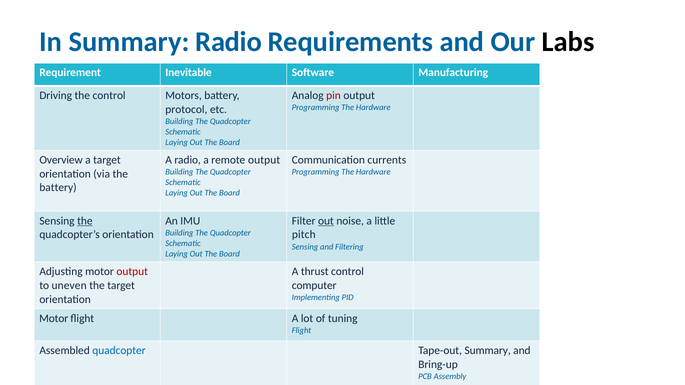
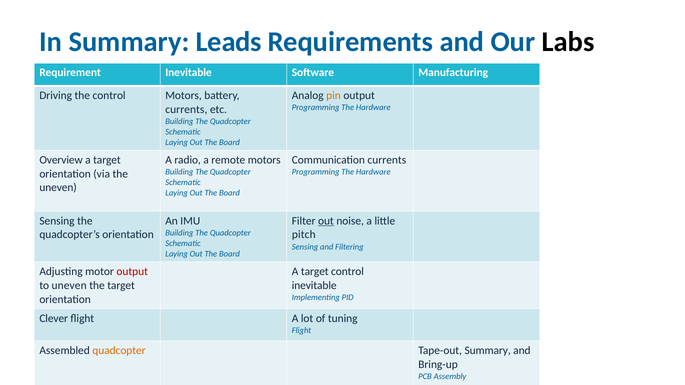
Summary Radio: Radio -> Leads
pin colour: red -> orange
protocol at (186, 110): protocol -> currents
remote output: output -> motors
battery at (58, 188): battery -> uneven
the at (85, 221) underline: present -> none
thrust at (315, 272): thrust -> target
computer at (314, 286): computer -> inevitable
Motor at (54, 319): Motor -> Clever
quadcopter at (119, 351) colour: blue -> orange
